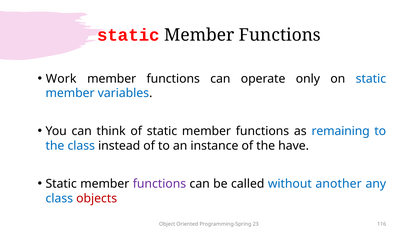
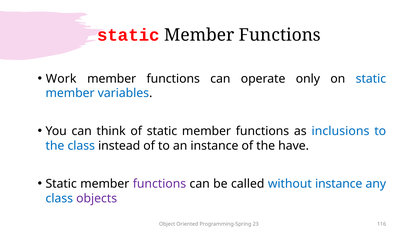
remaining: remaining -> inclusions
without another: another -> instance
objects colour: red -> purple
